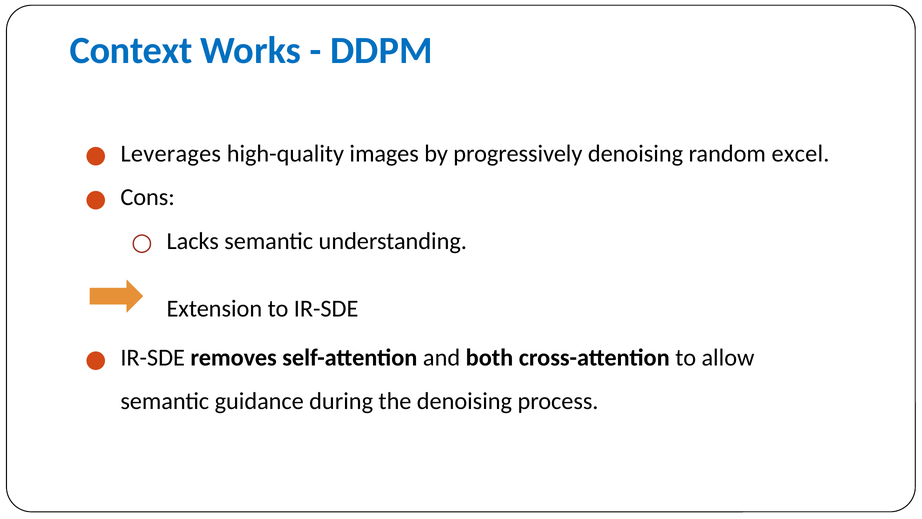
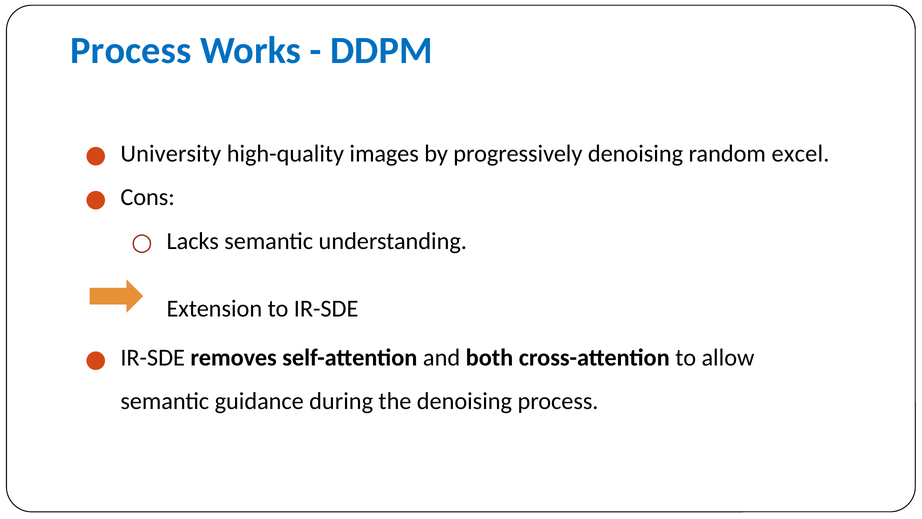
Context at (131, 51): Context -> Process
Leverages: Leverages -> University
